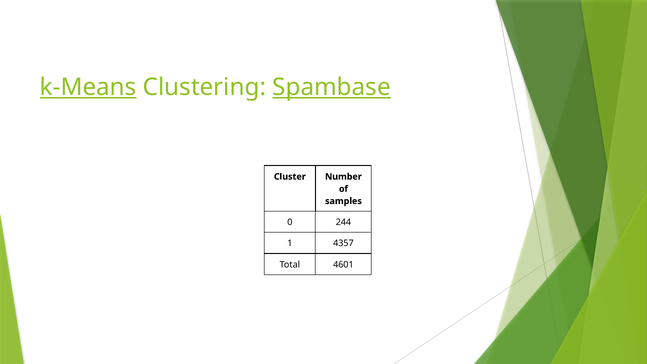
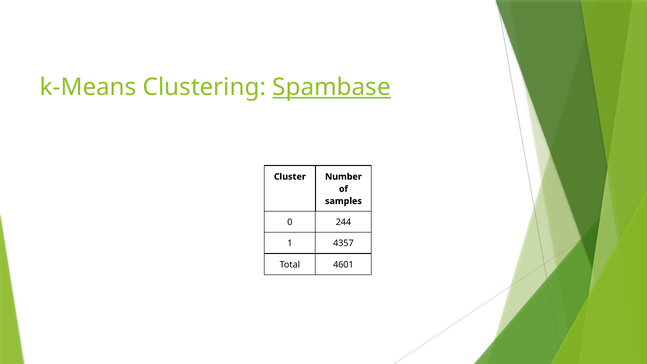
k-Means underline: present -> none
